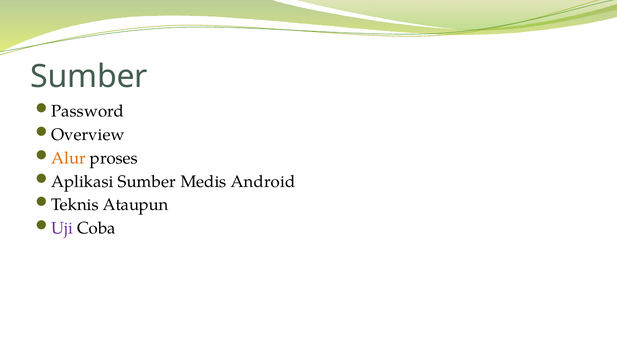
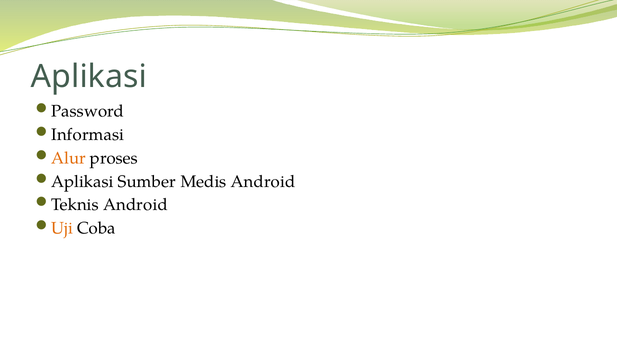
Sumber at (89, 76): Sumber -> Aplikasi
Overview: Overview -> Informasi
Teknis Ataupun: Ataupun -> Android
Uji colour: purple -> orange
